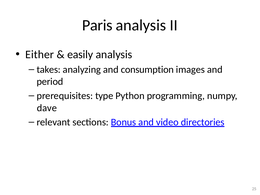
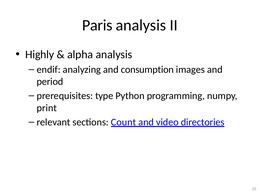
Either: Either -> Highly
easily: easily -> alpha
takes: takes -> endif
dave: dave -> print
Bonus: Bonus -> Count
